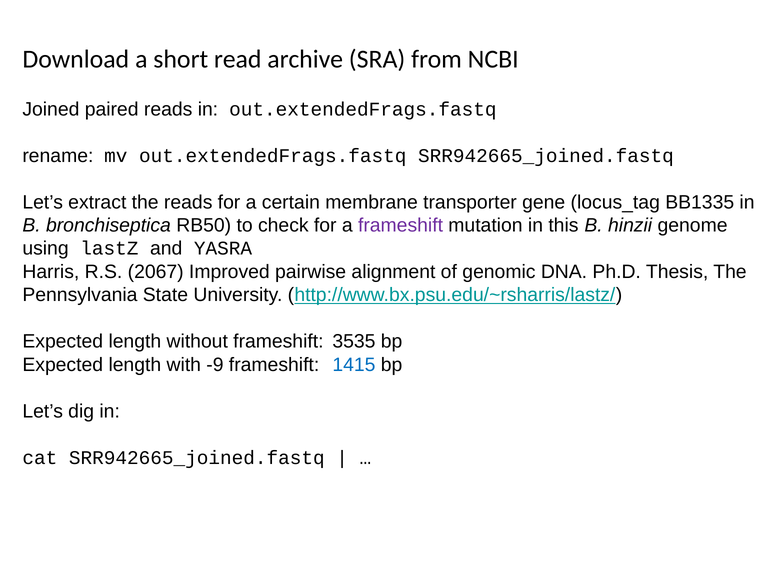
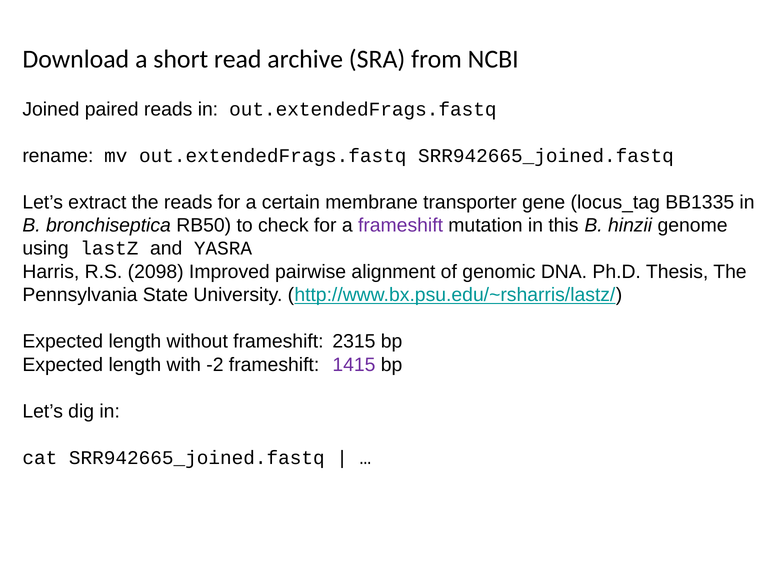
2067: 2067 -> 2098
3535: 3535 -> 2315
-9: -9 -> -2
1415 colour: blue -> purple
